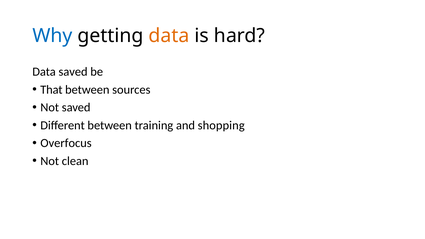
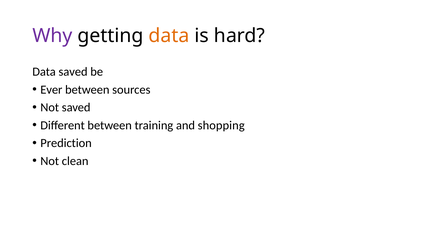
Why colour: blue -> purple
That: That -> Ever
Overfocus: Overfocus -> Prediction
